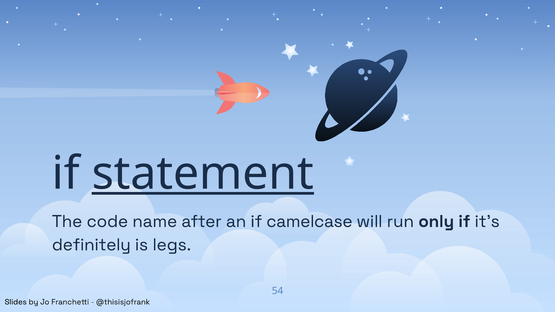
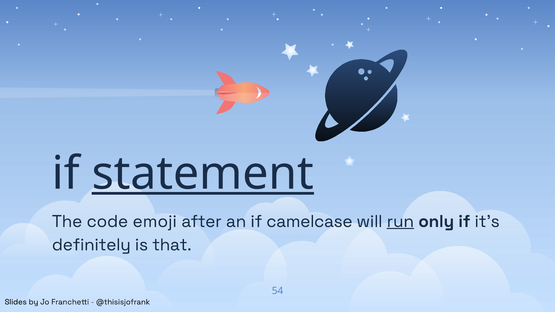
name: name -> emoji
run underline: none -> present
legs: legs -> that
